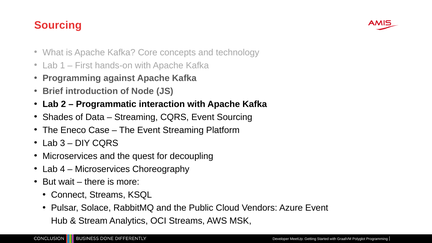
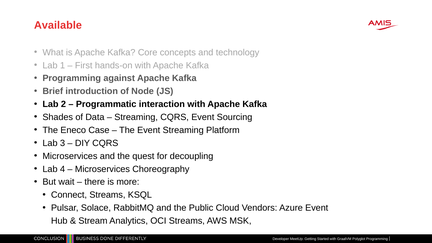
Sourcing at (58, 25): Sourcing -> Available
